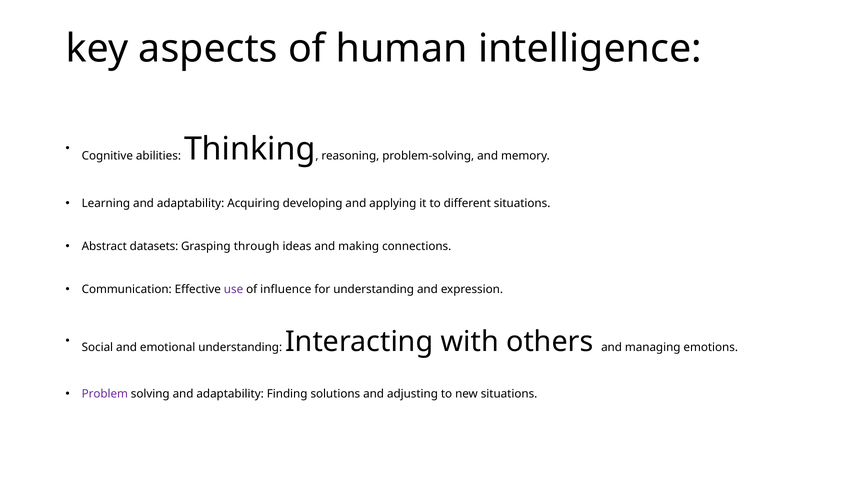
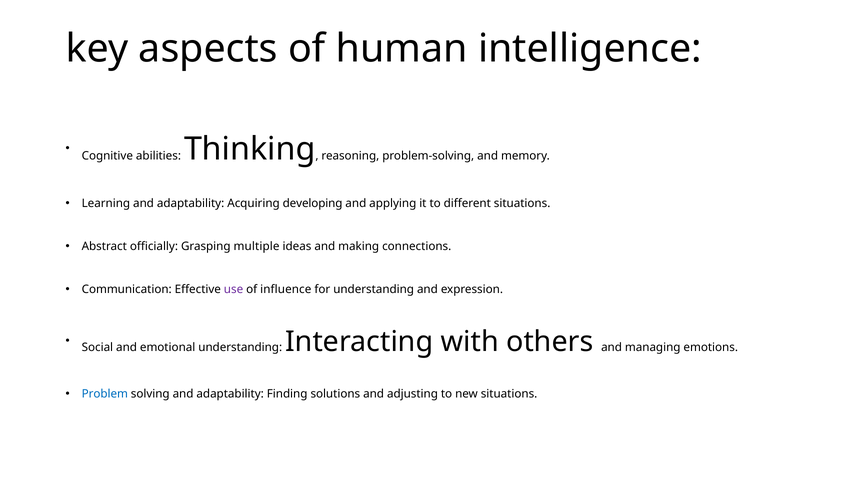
datasets: datasets -> officially
through: through -> multiple
Problem colour: purple -> blue
